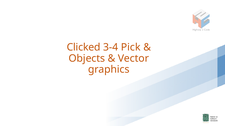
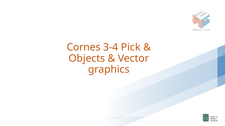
Clicked: Clicked -> Cornes
